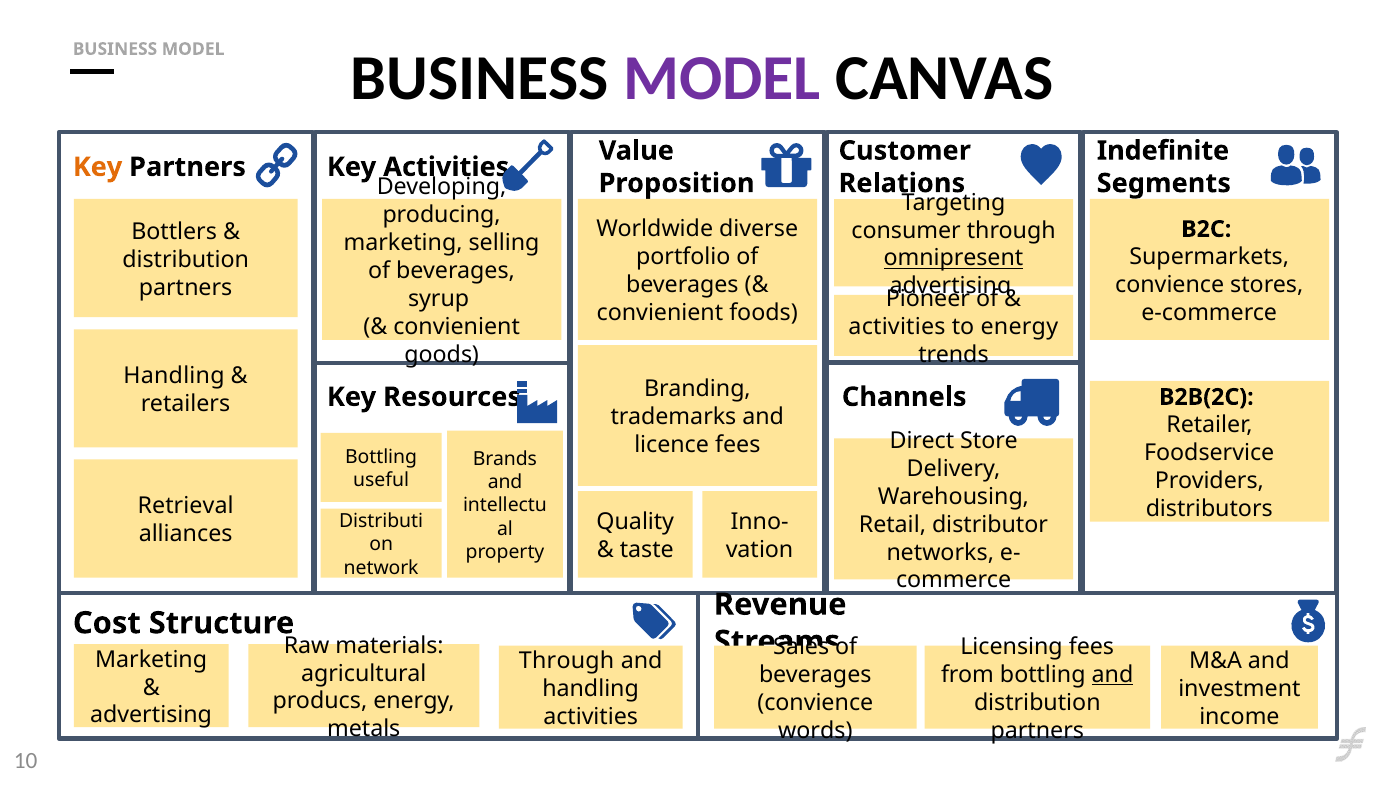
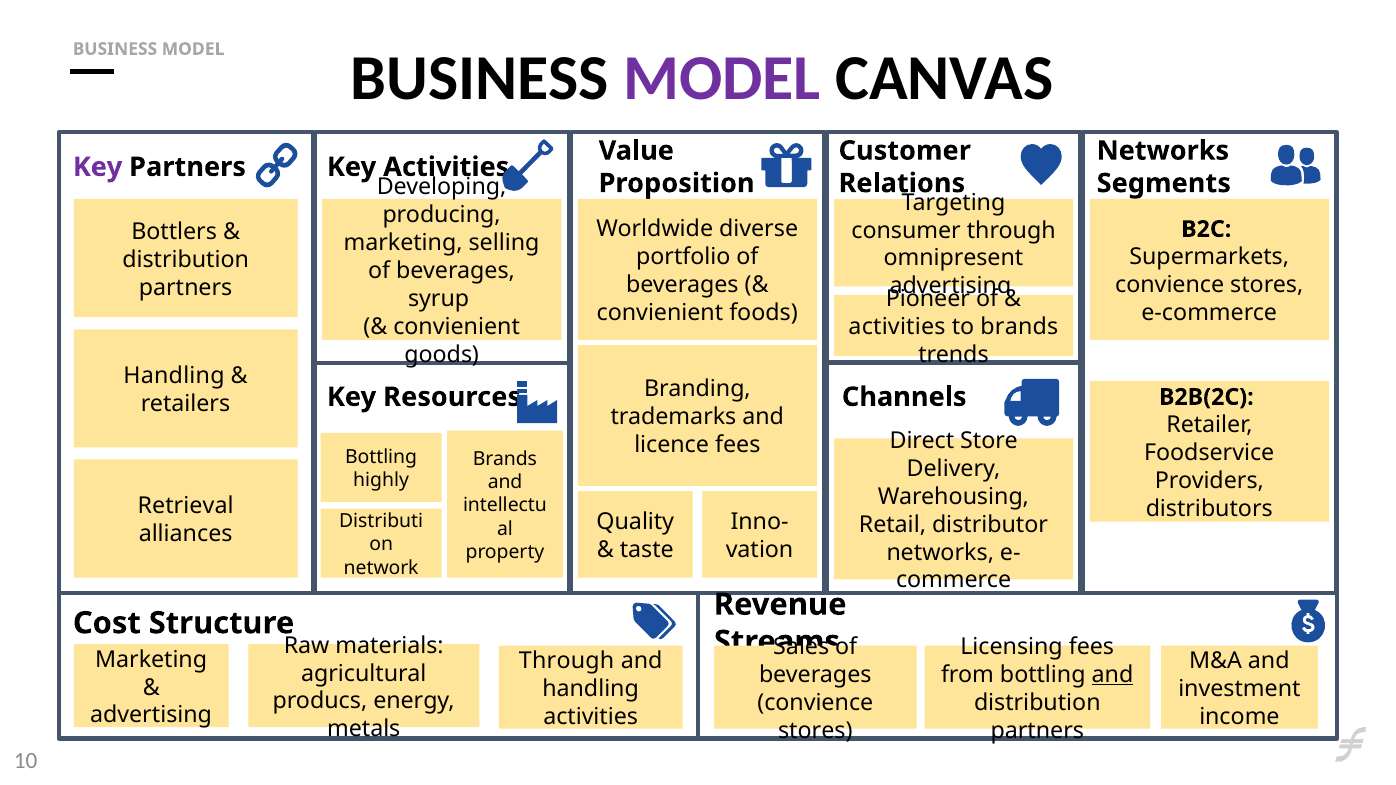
Indefinite at (1163, 151): Indefinite -> Networks
Key at (98, 167) colour: orange -> purple
omnipresent underline: present -> none
to energy: energy -> brands
useful: useful -> highly
words at (815, 731): words -> stores
